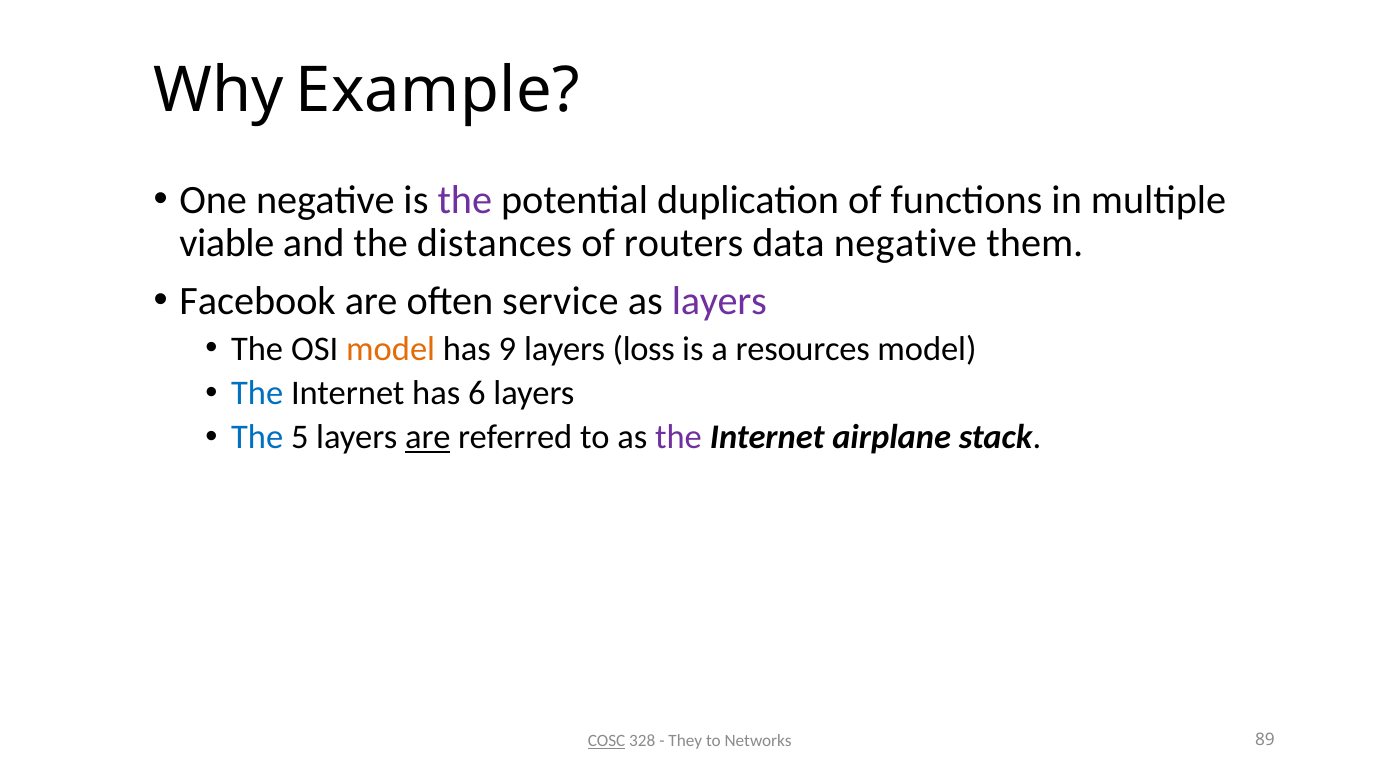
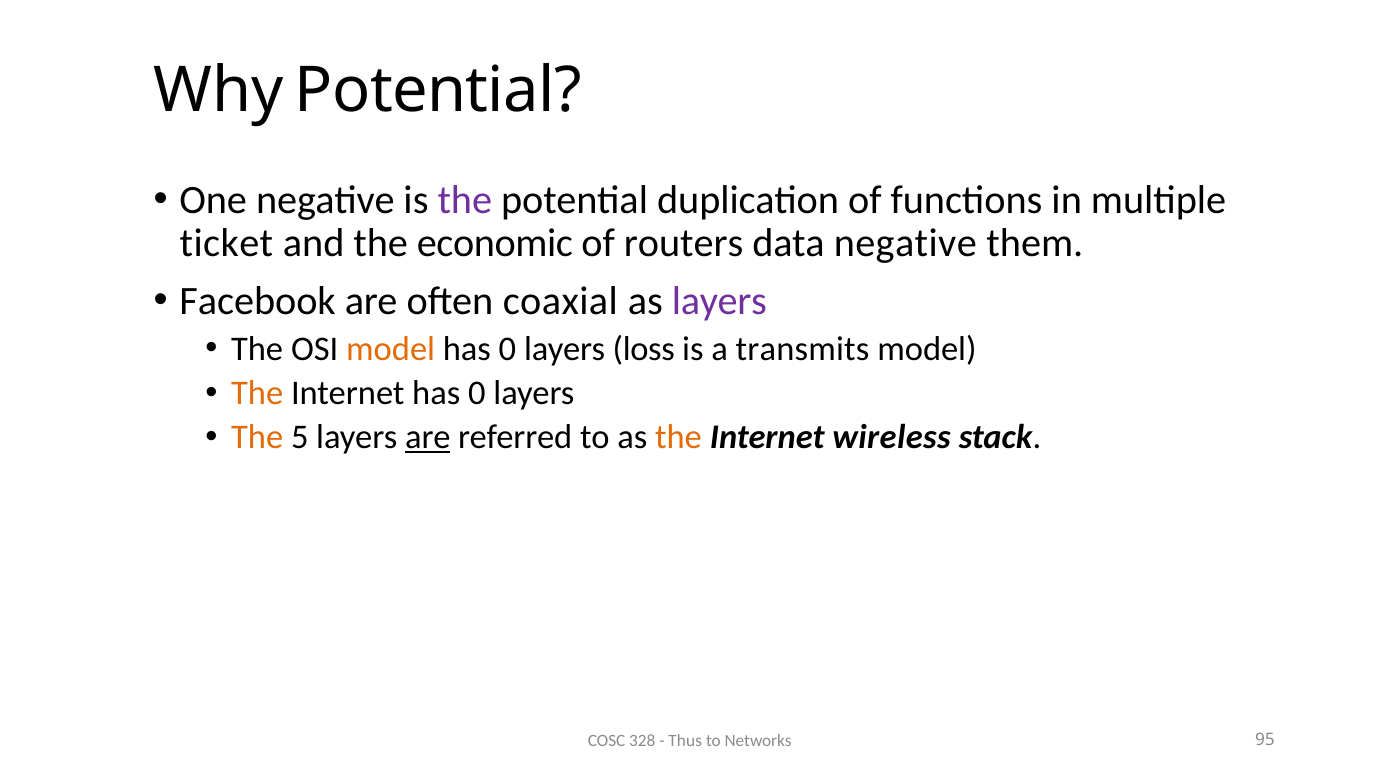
Why Example: Example -> Potential
viable: viable -> ticket
distances: distances -> economic
service: service -> coaxial
9 at (507, 349): 9 -> 0
resources: resources -> transmits
The at (257, 393) colour: blue -> orange
Internet has 6: 6 -> 0
The at (257, 438) colour: blue -> orange
the at (678, 438) colour: purple -> orange
airplane: airplane -> wireless
COSC underline: present -> none
They: They -> Thus
89: 89 -> 95
